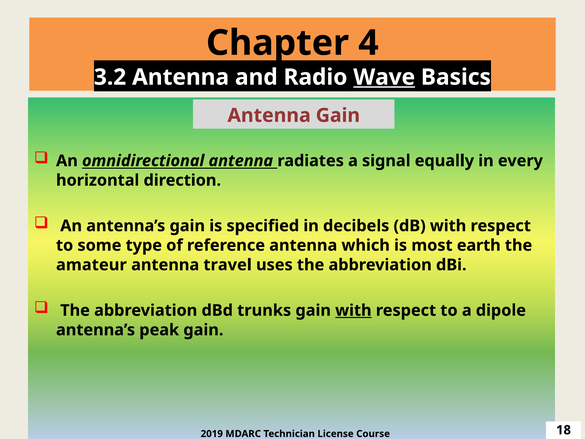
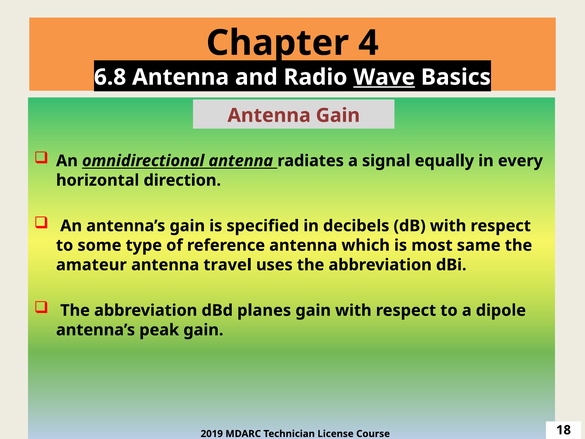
3.2: 3.2 -> 6.8
earth: earth -> same
trunks: trunks -> planes
with at (353, 310) underline: present -> none
